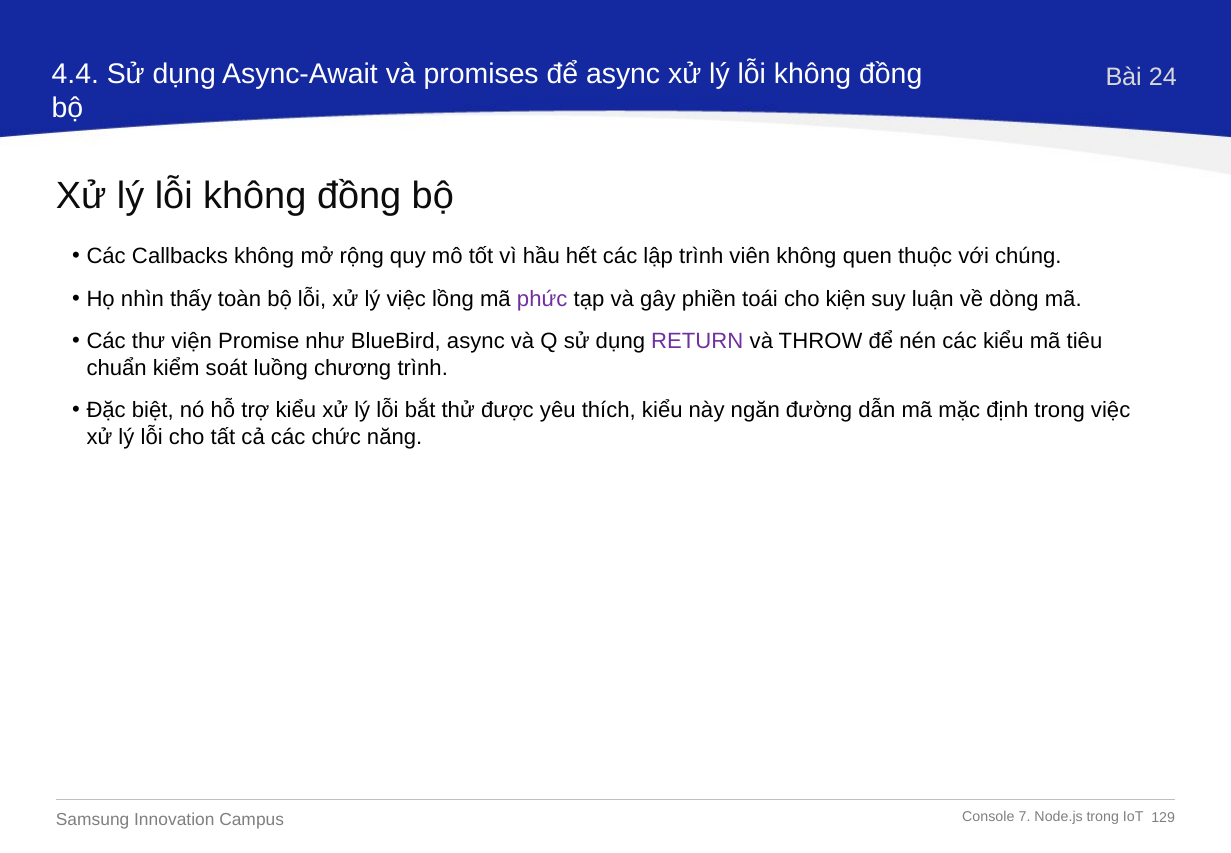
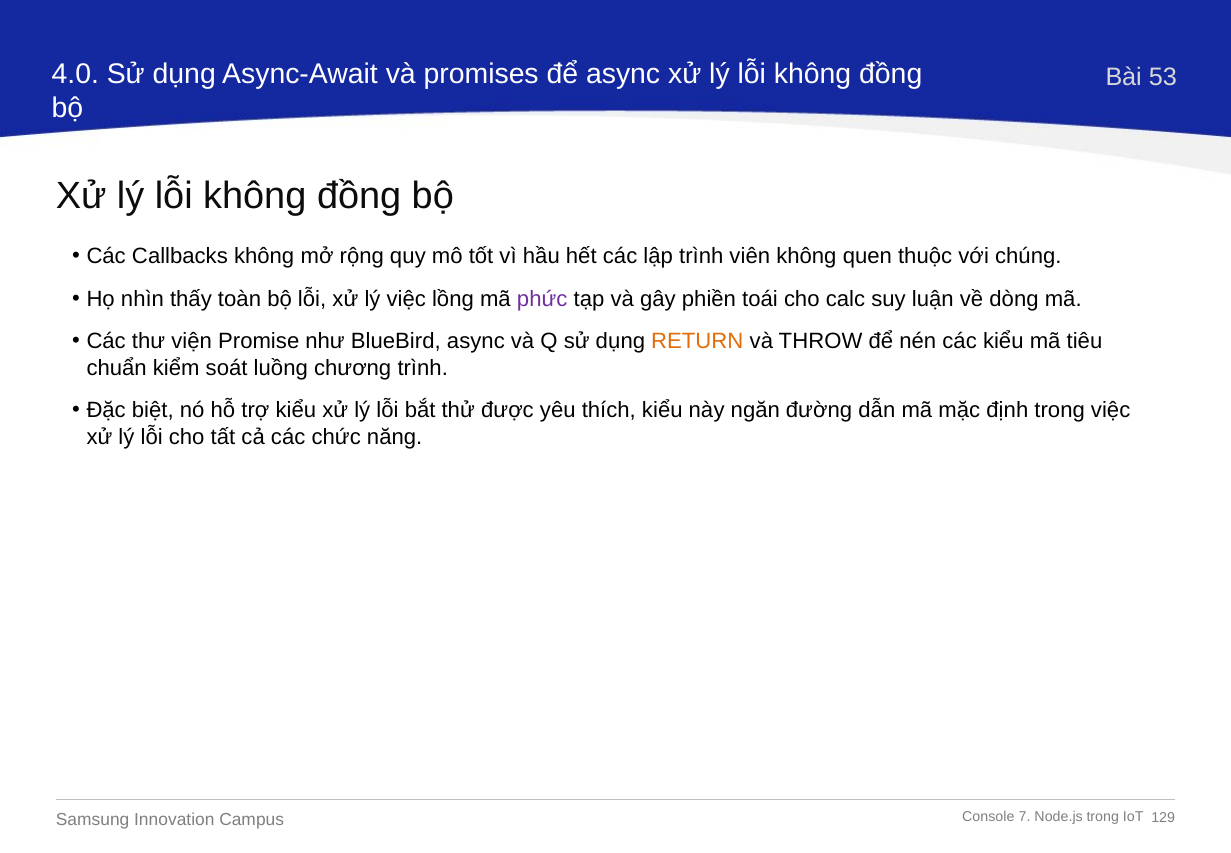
4.4: 4.4 -> 4.0
24: 24 -> 53
kiện: kiện -> calc
RETURN colour: purple -> orange
